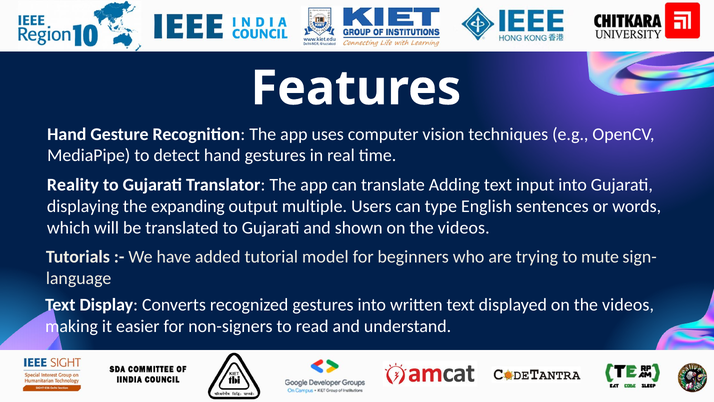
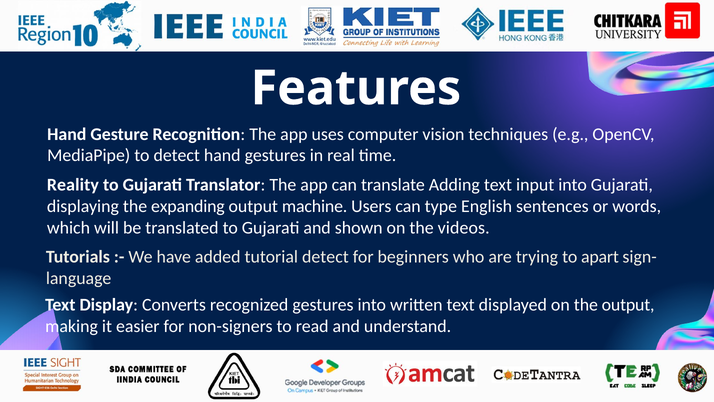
multiple: multiple -> machine
tutorial model: model -> detect
mute: mute -> apart
displayed on the videos: videos -> output
